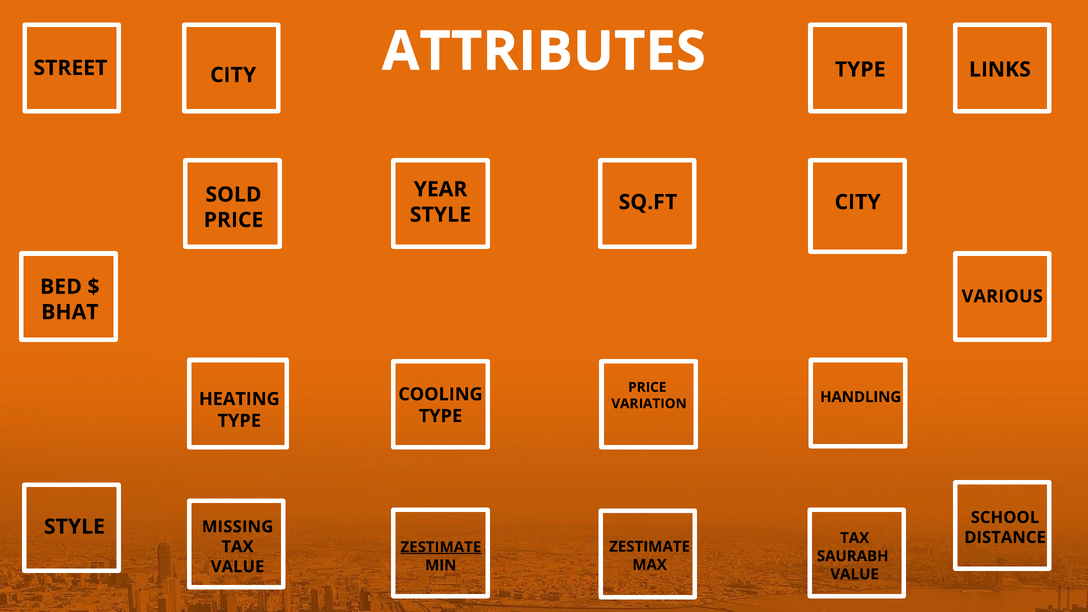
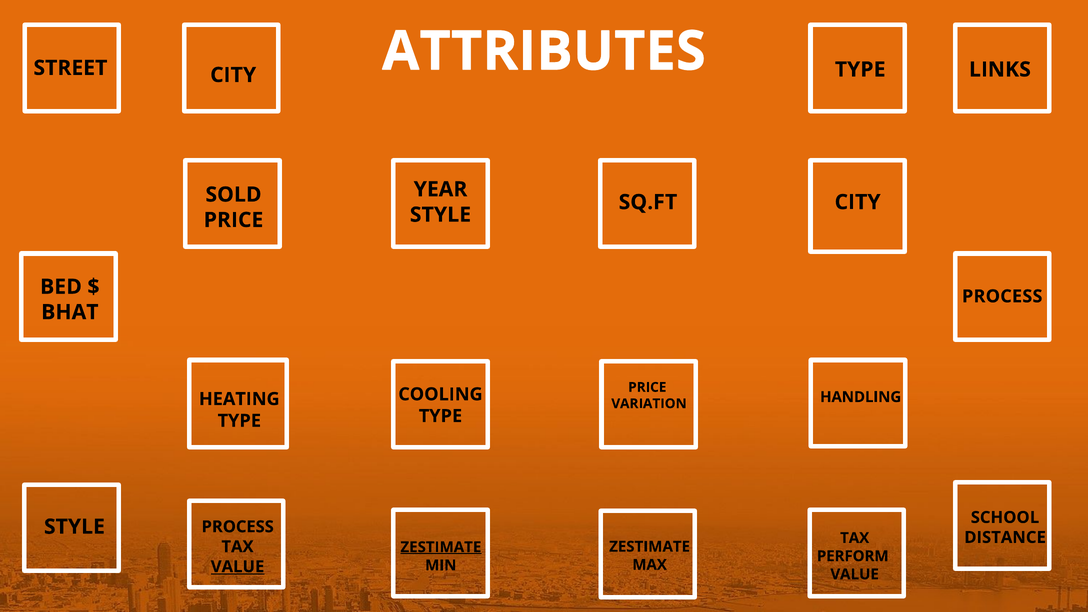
VARIOUS at (1002, 296): VARIOUS -> PROCESS
STYLE MISSING: MISSING -> PROCESS
SAURABH: SAURABH -> PERFORM
VALUE at (238, 567) underline: none -> present
